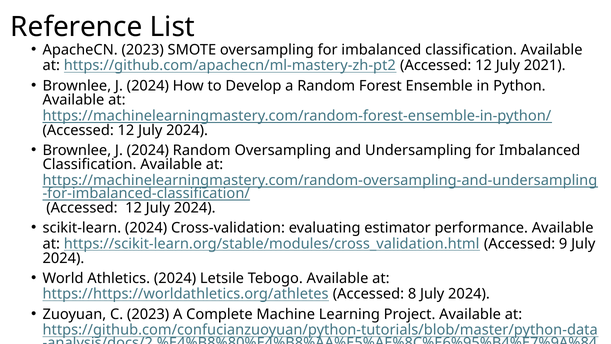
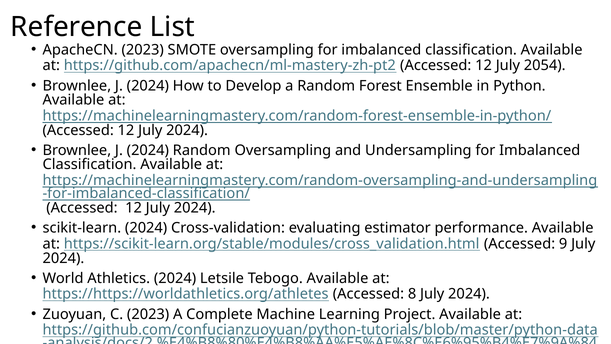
2021: 2021 -> 2054
